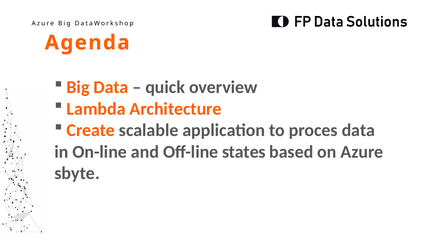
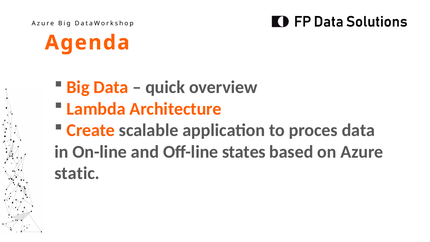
sbyte: sbyte -> static
